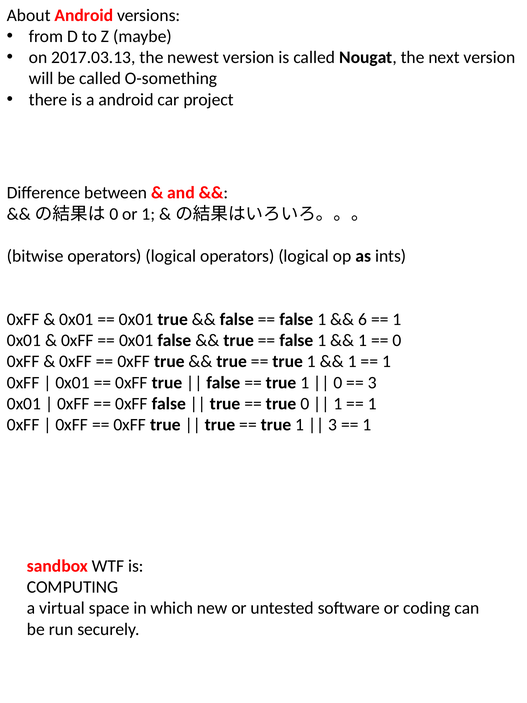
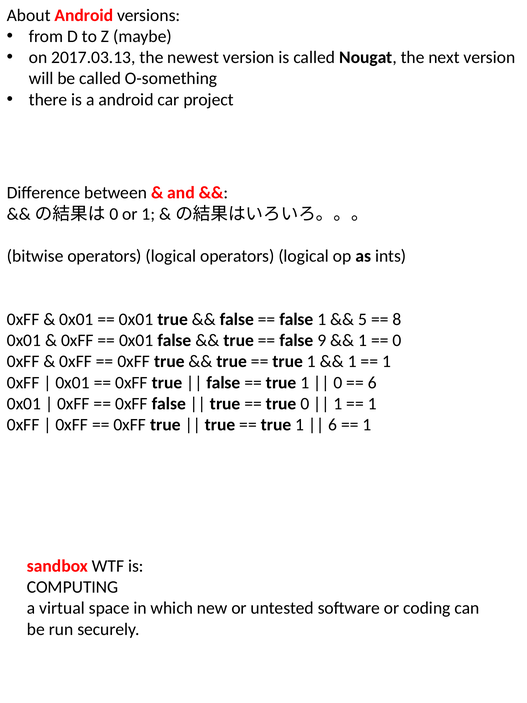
6: 6 -> 5
1 at (397, 319): 1 -> 8
1 at (322, 340): 1 -> 9
3 at (372, 382): 3 -> 6
3 at (333, 425): 3 -> 6
